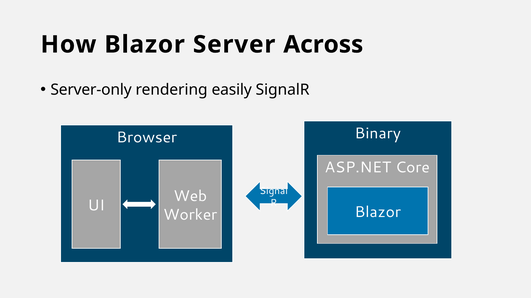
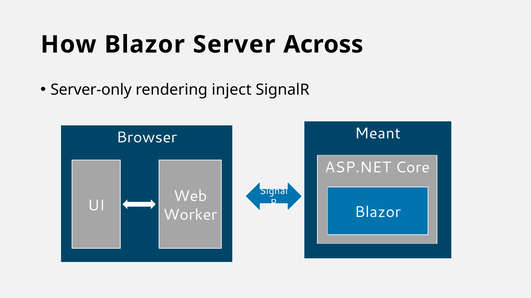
easily: easily -> inject
Binary: Binary -> Meant
